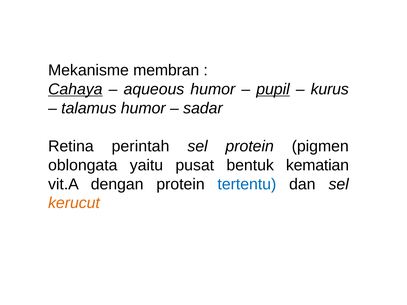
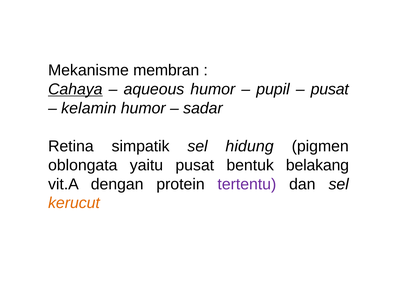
pupil underline: present -> none
kurus at (330, 89): kurus -> pusat
talamus: talamus -> kelamin
perintah: perintah -> simpatik
sel protein: protein -> hidung
kematian: kematian -> belakang
tertentu colour: blue -> purple
